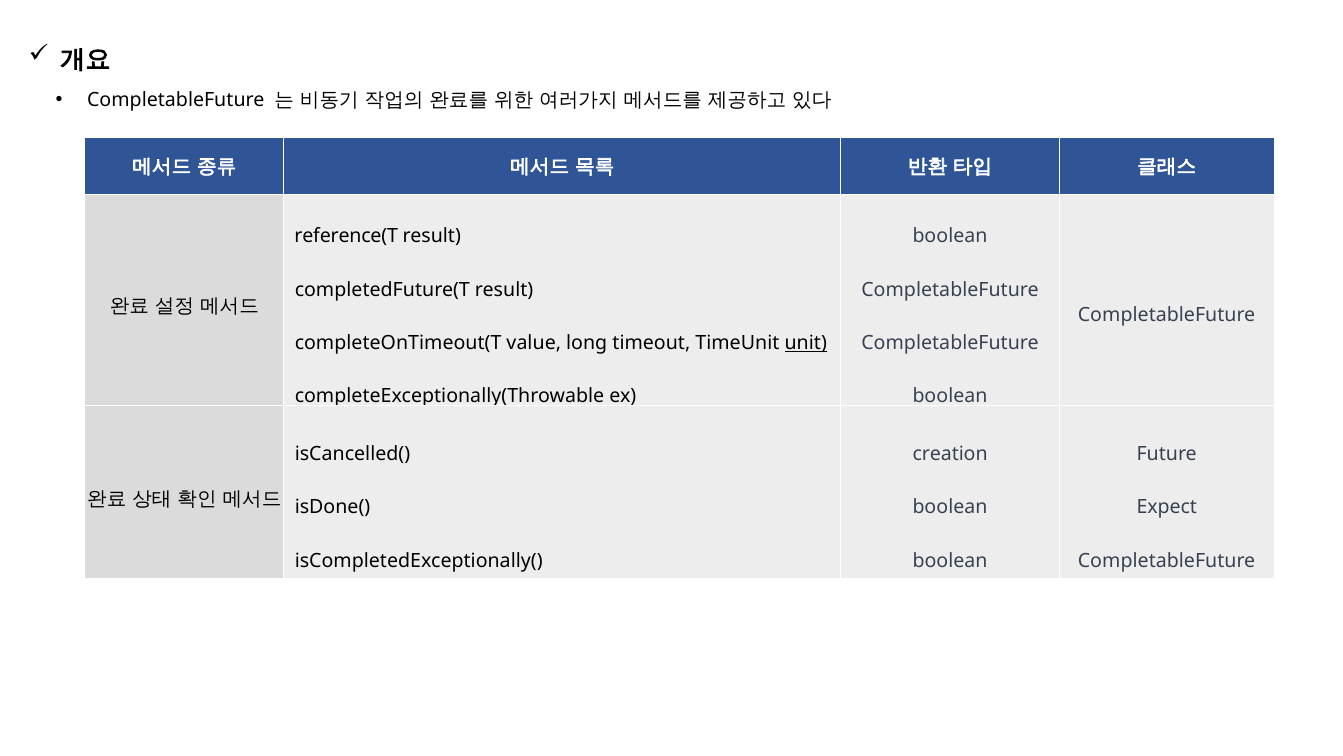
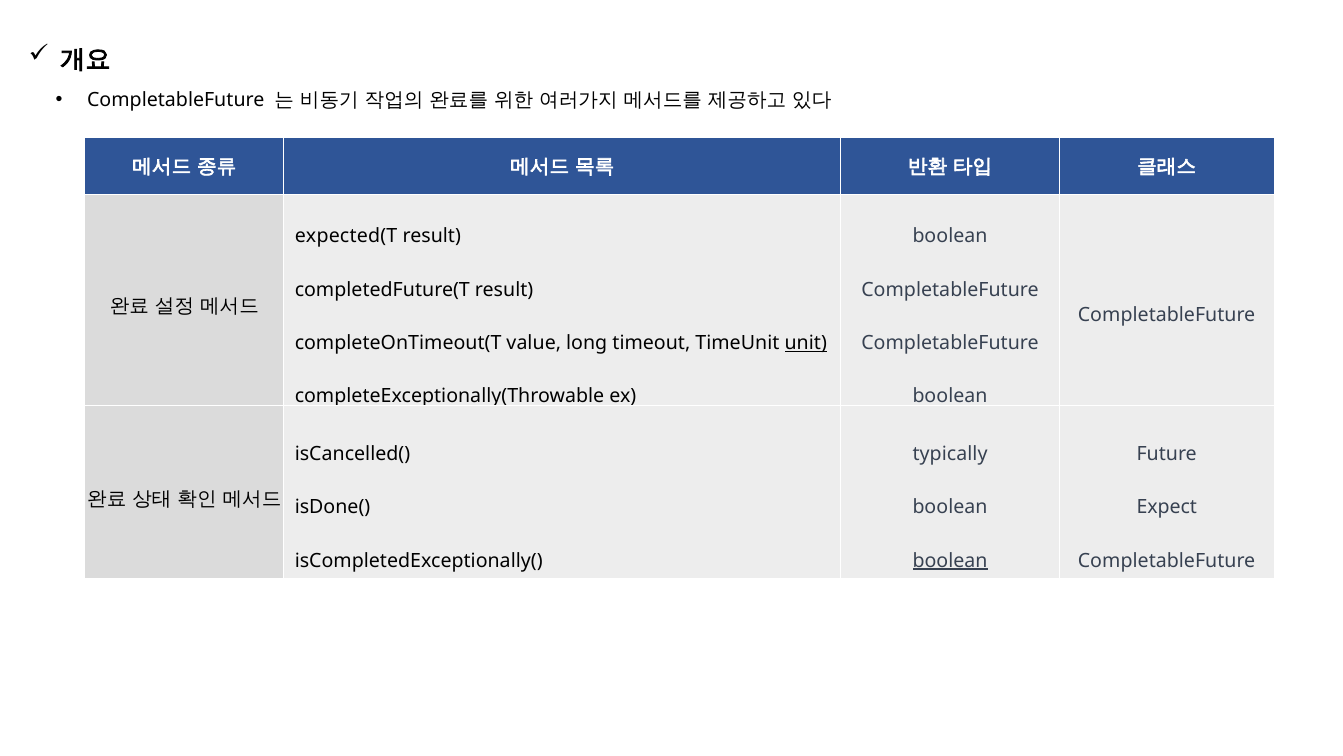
reference(T: reference(T -> expected(T
creation: creation -> typically
boolean at (950, 560) underline: none -> present
